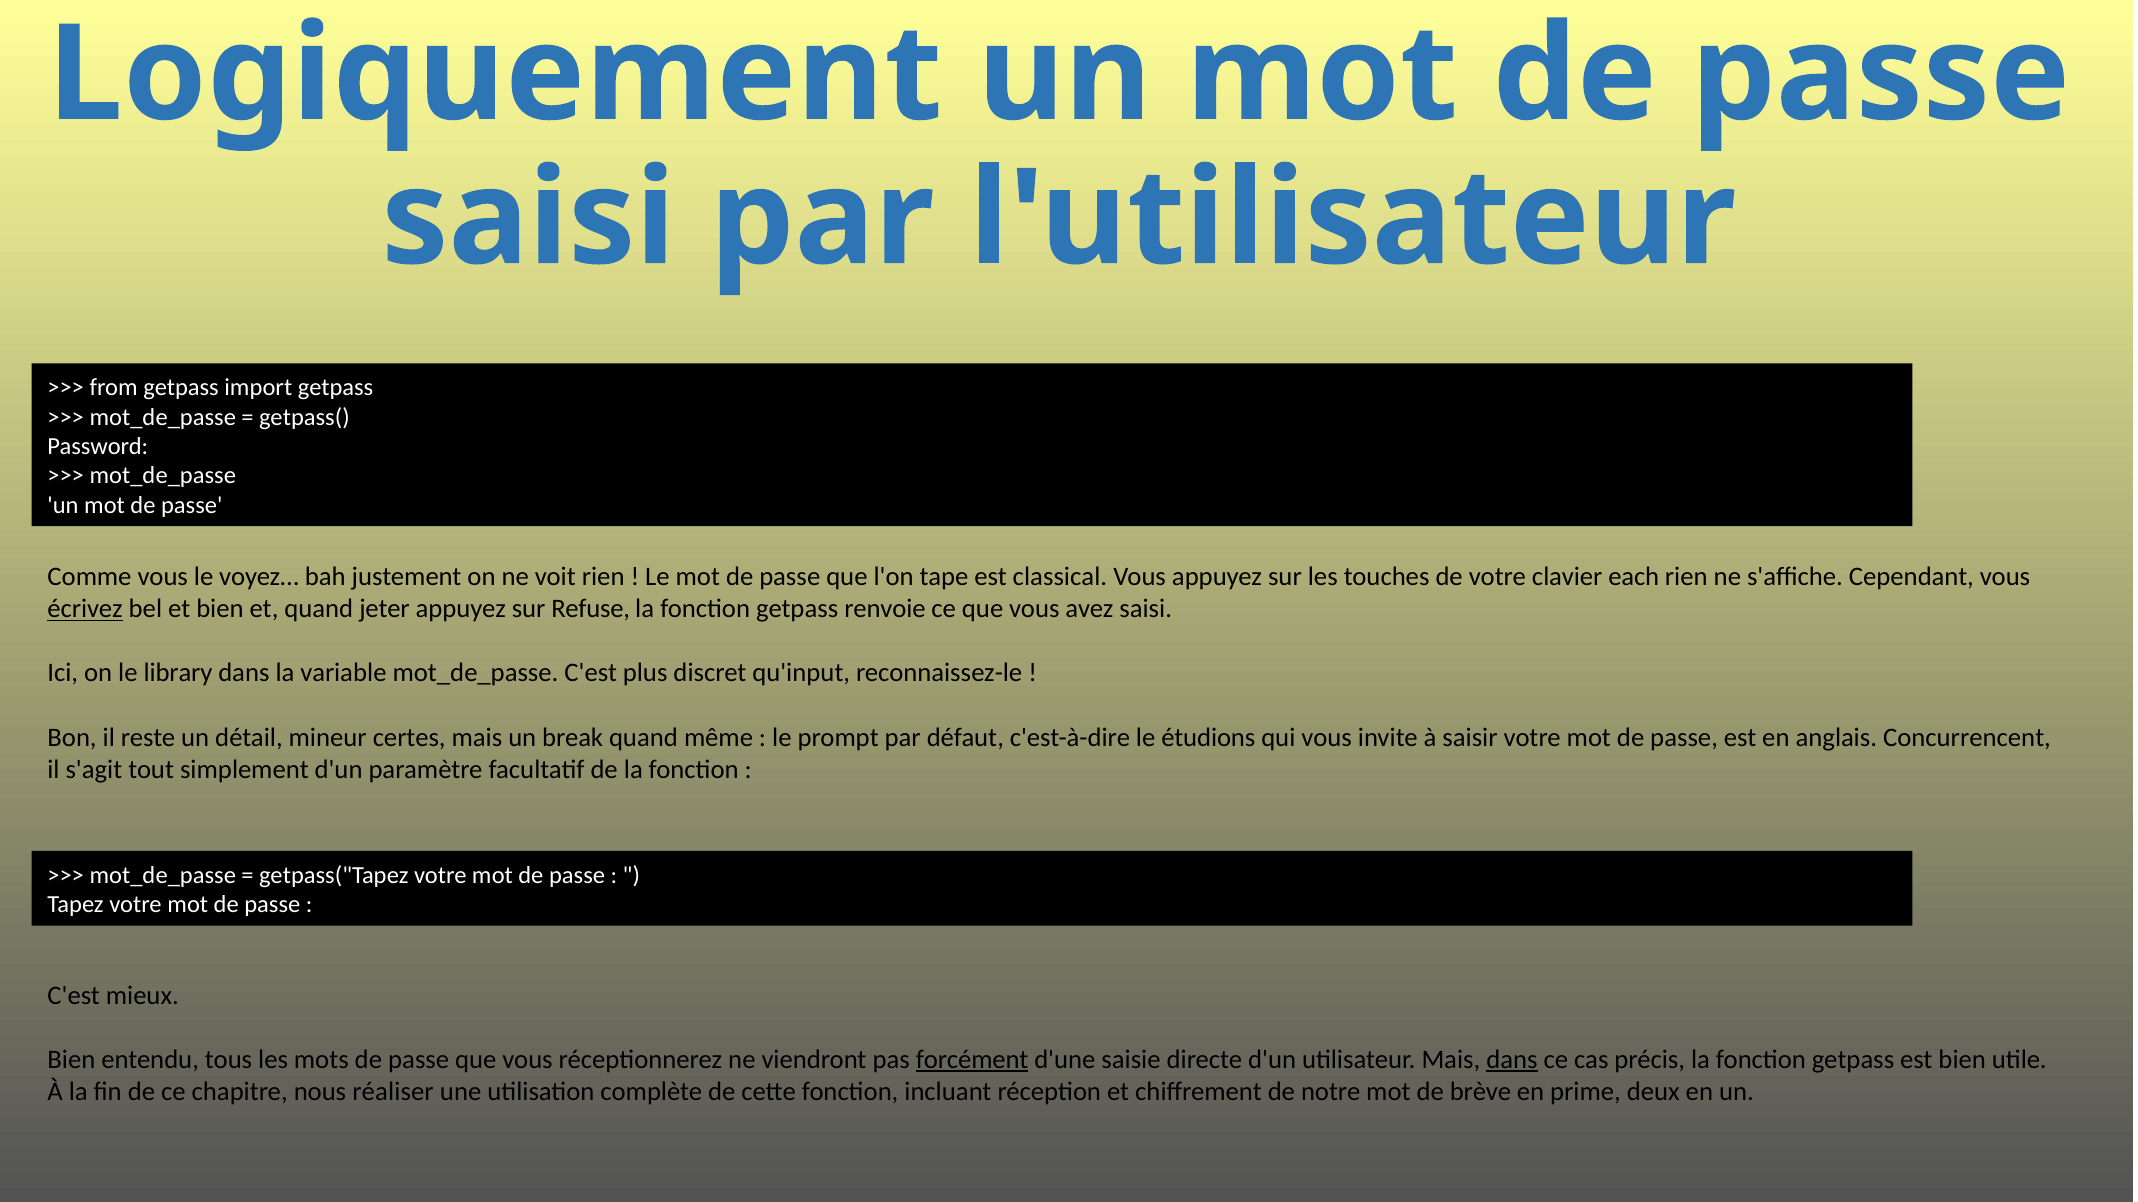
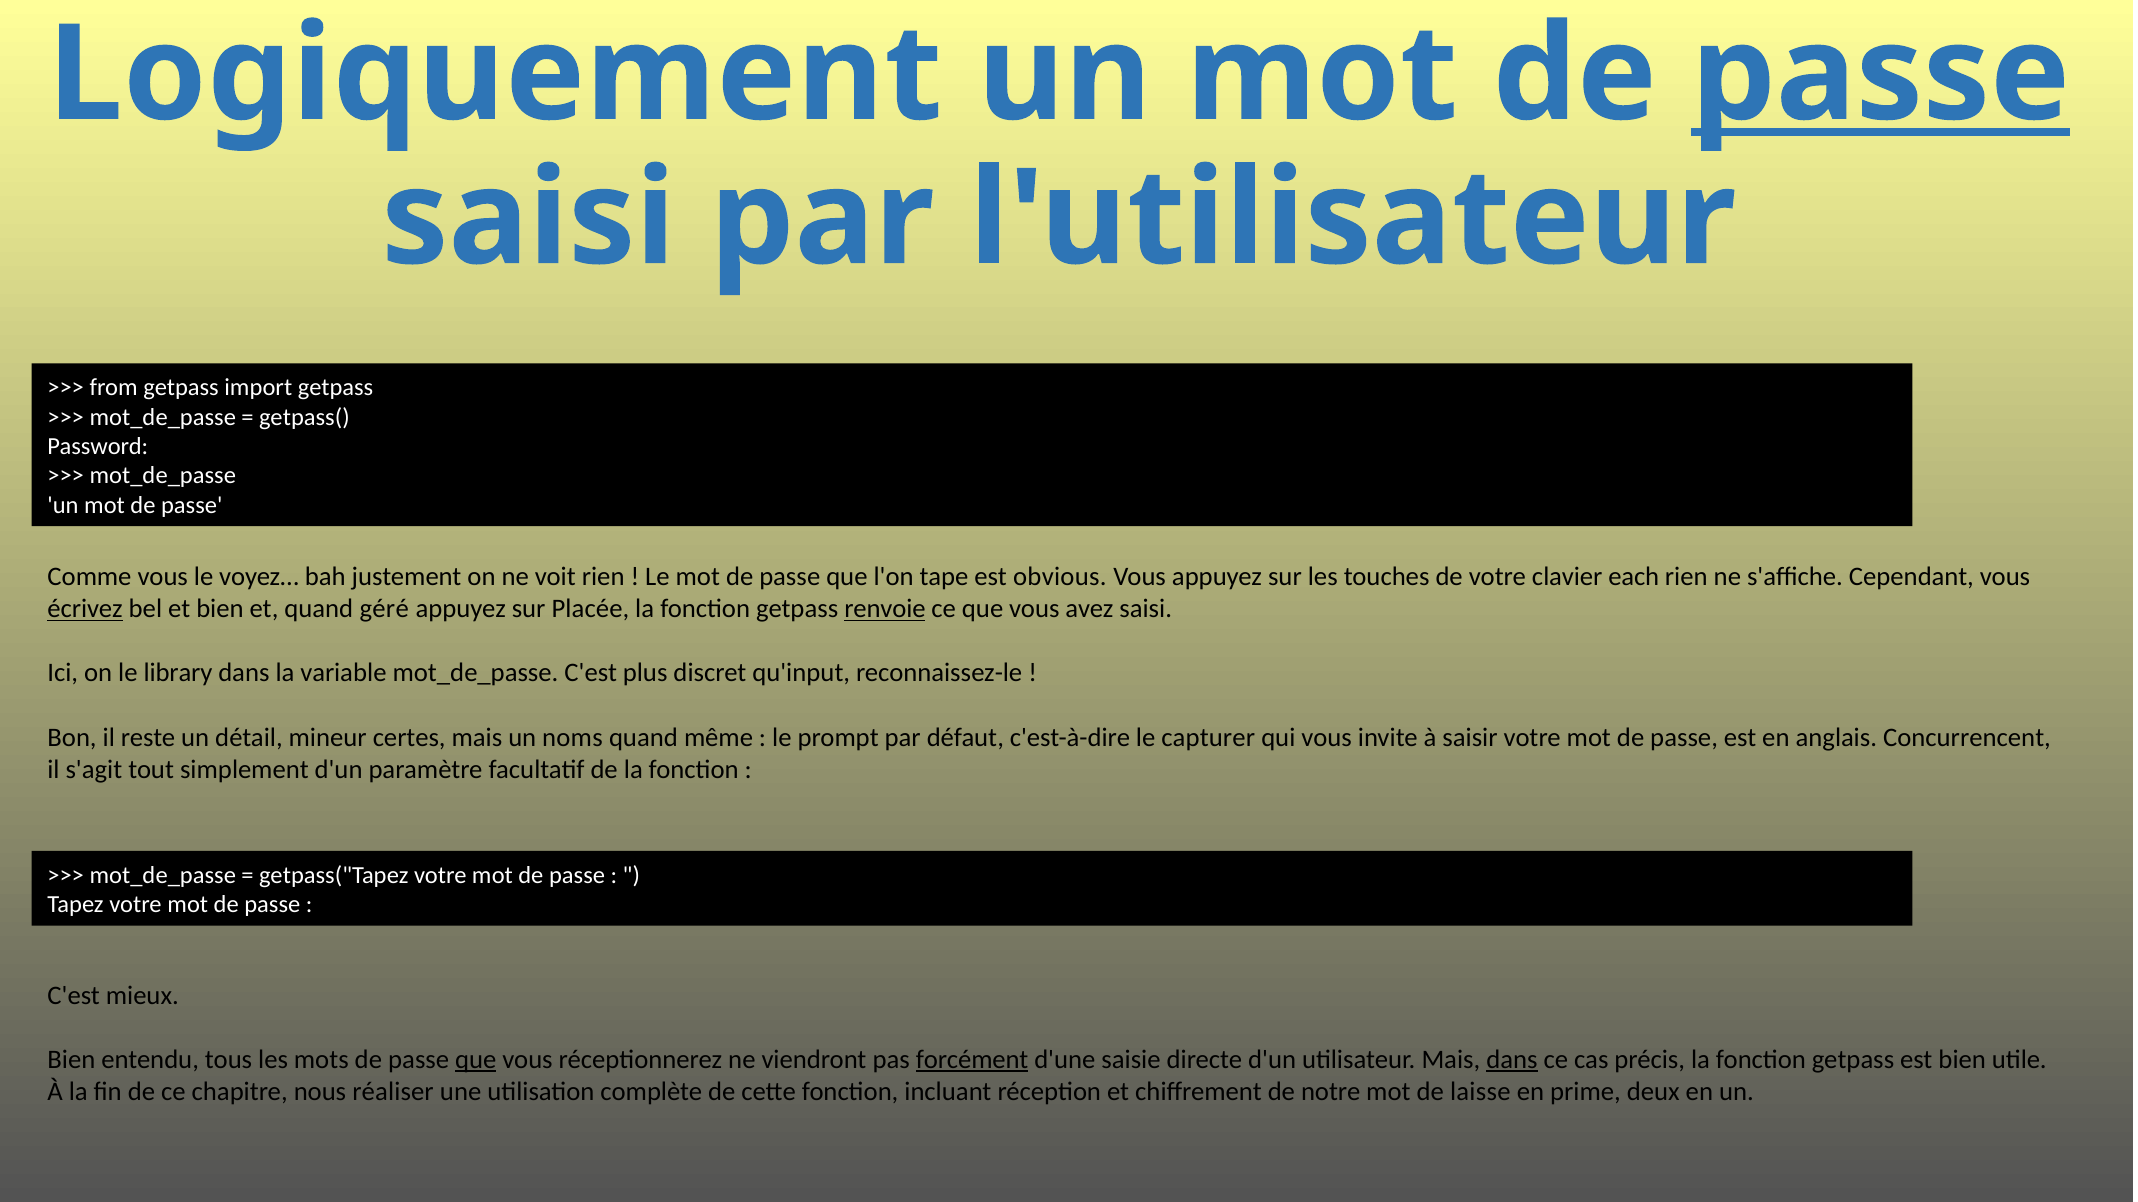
passe at (1881, 75) underline: none -> present
classical: classical -> obvious
jeter: jeter -> géré
Refuse: Refuse -> Placée
renvoie underline: none -> present
break: break -> noms
étudions: étudions -> capturer
que at (476, 1060) underline: none -> present
brève: brève -> laisse
